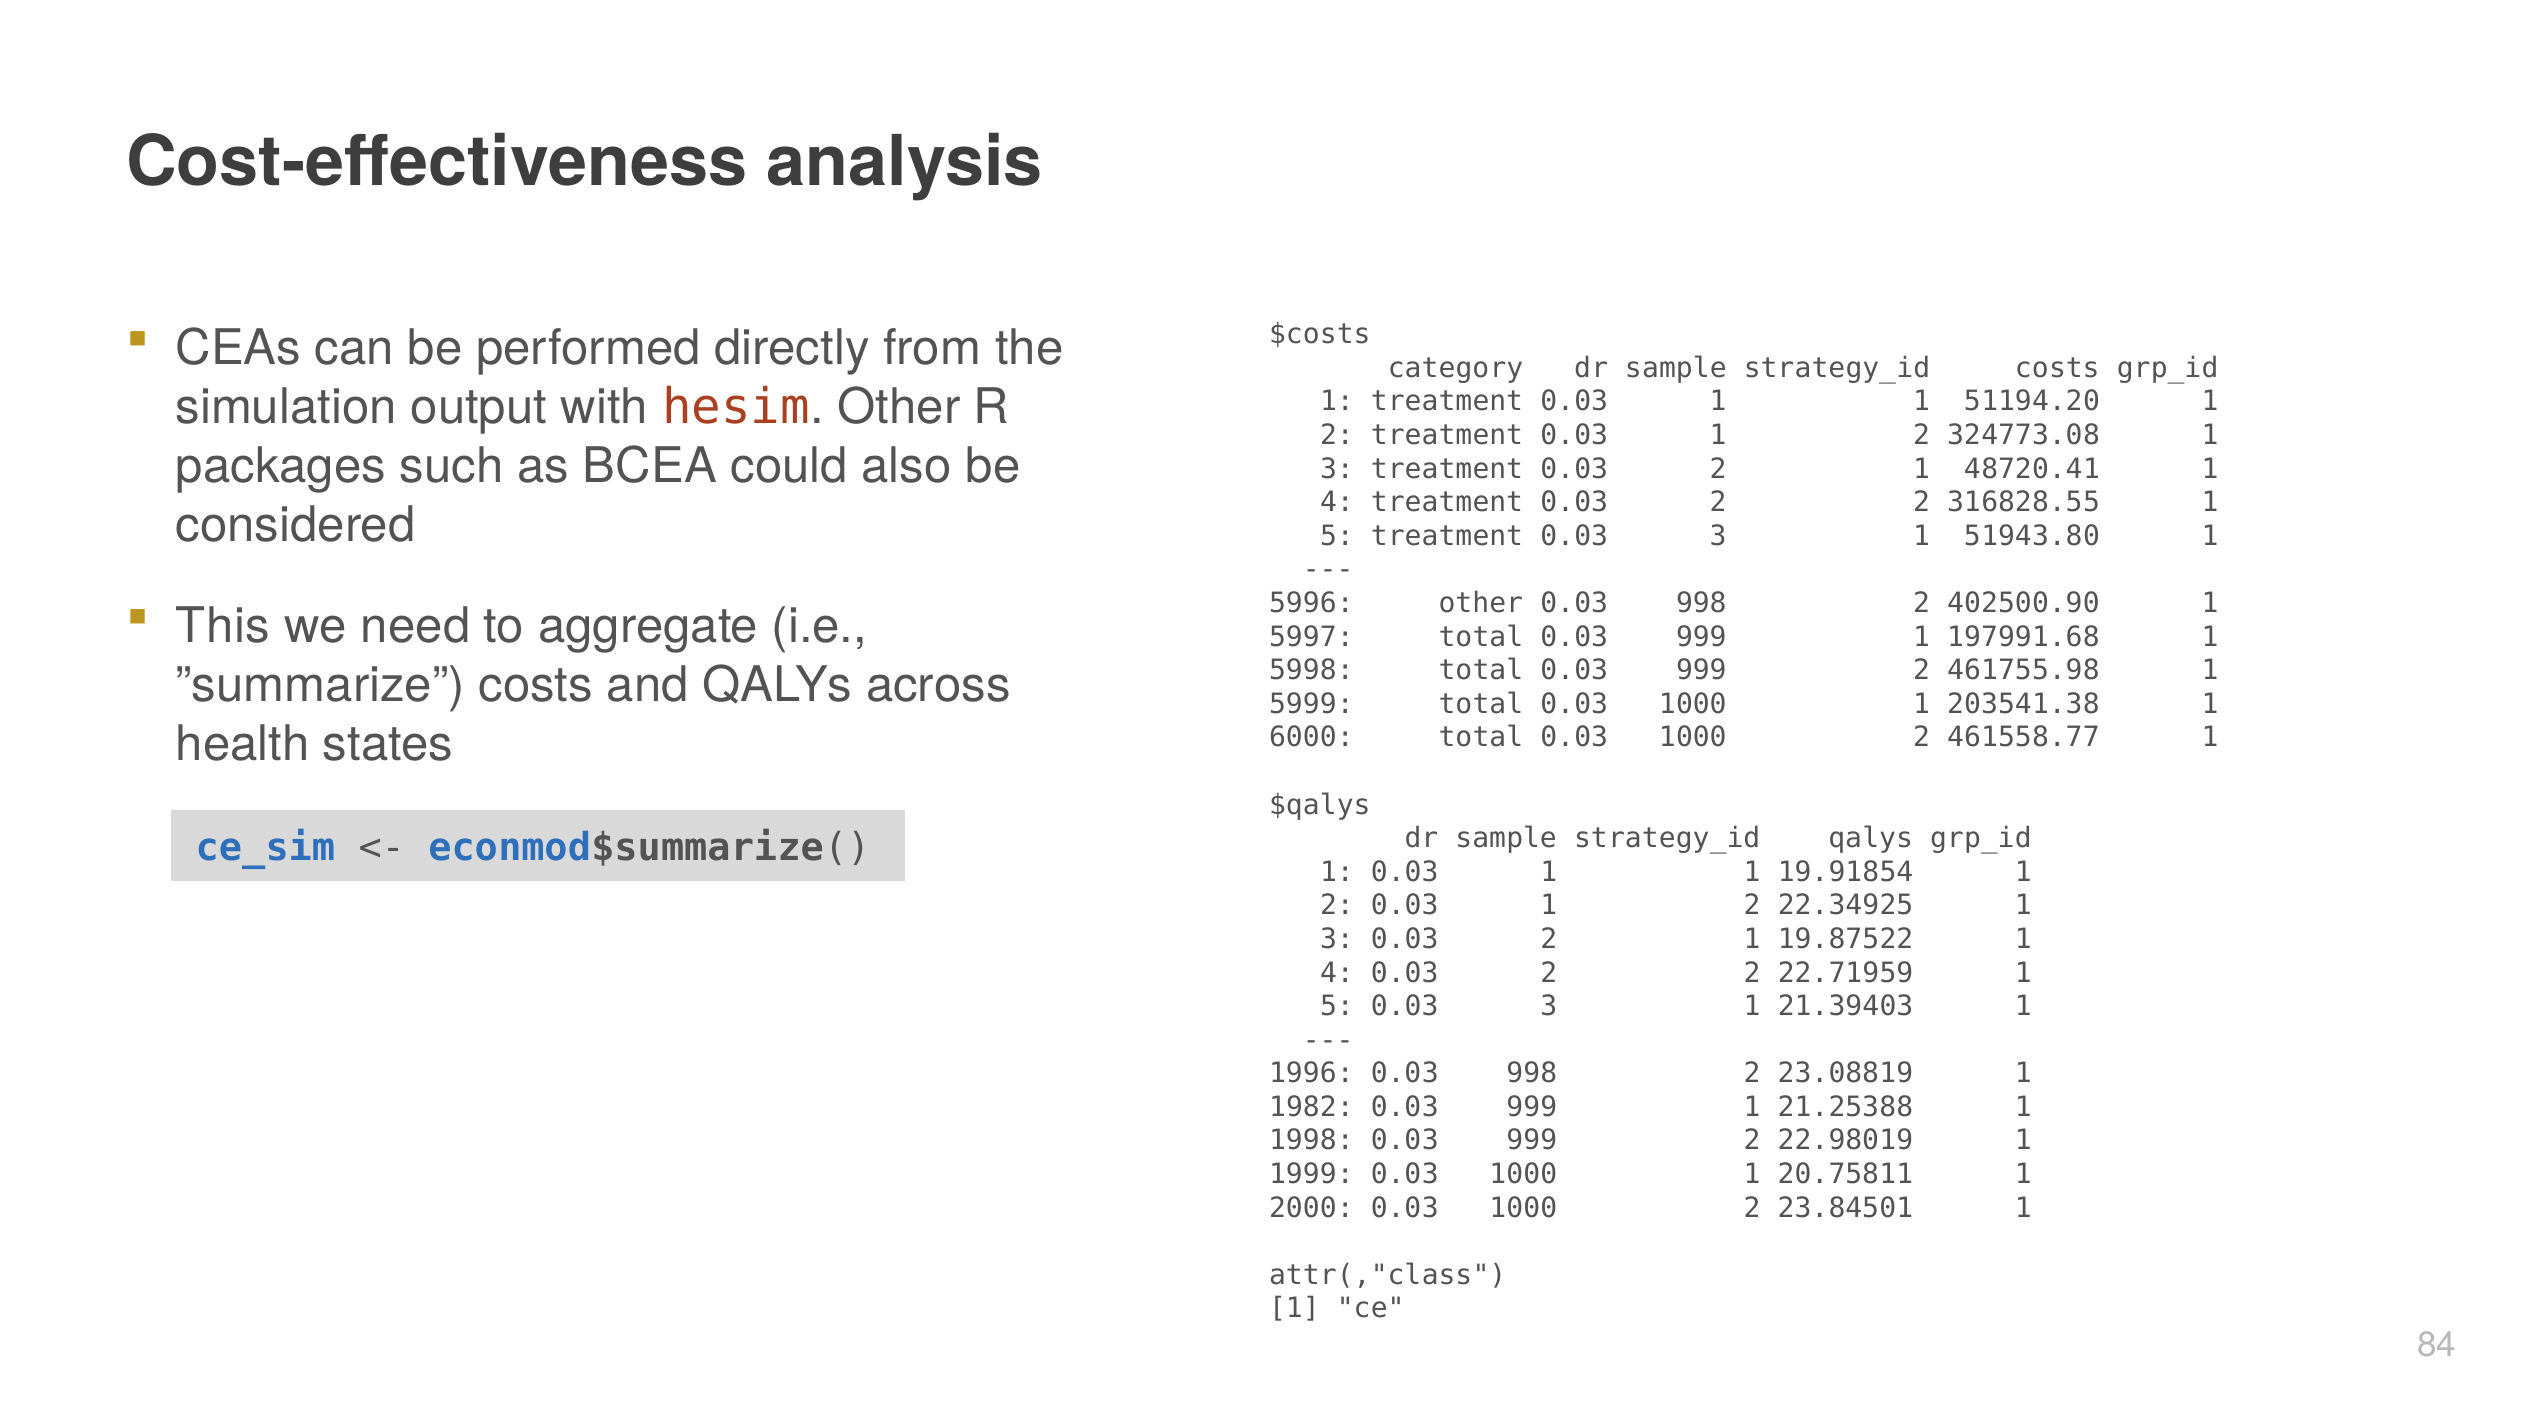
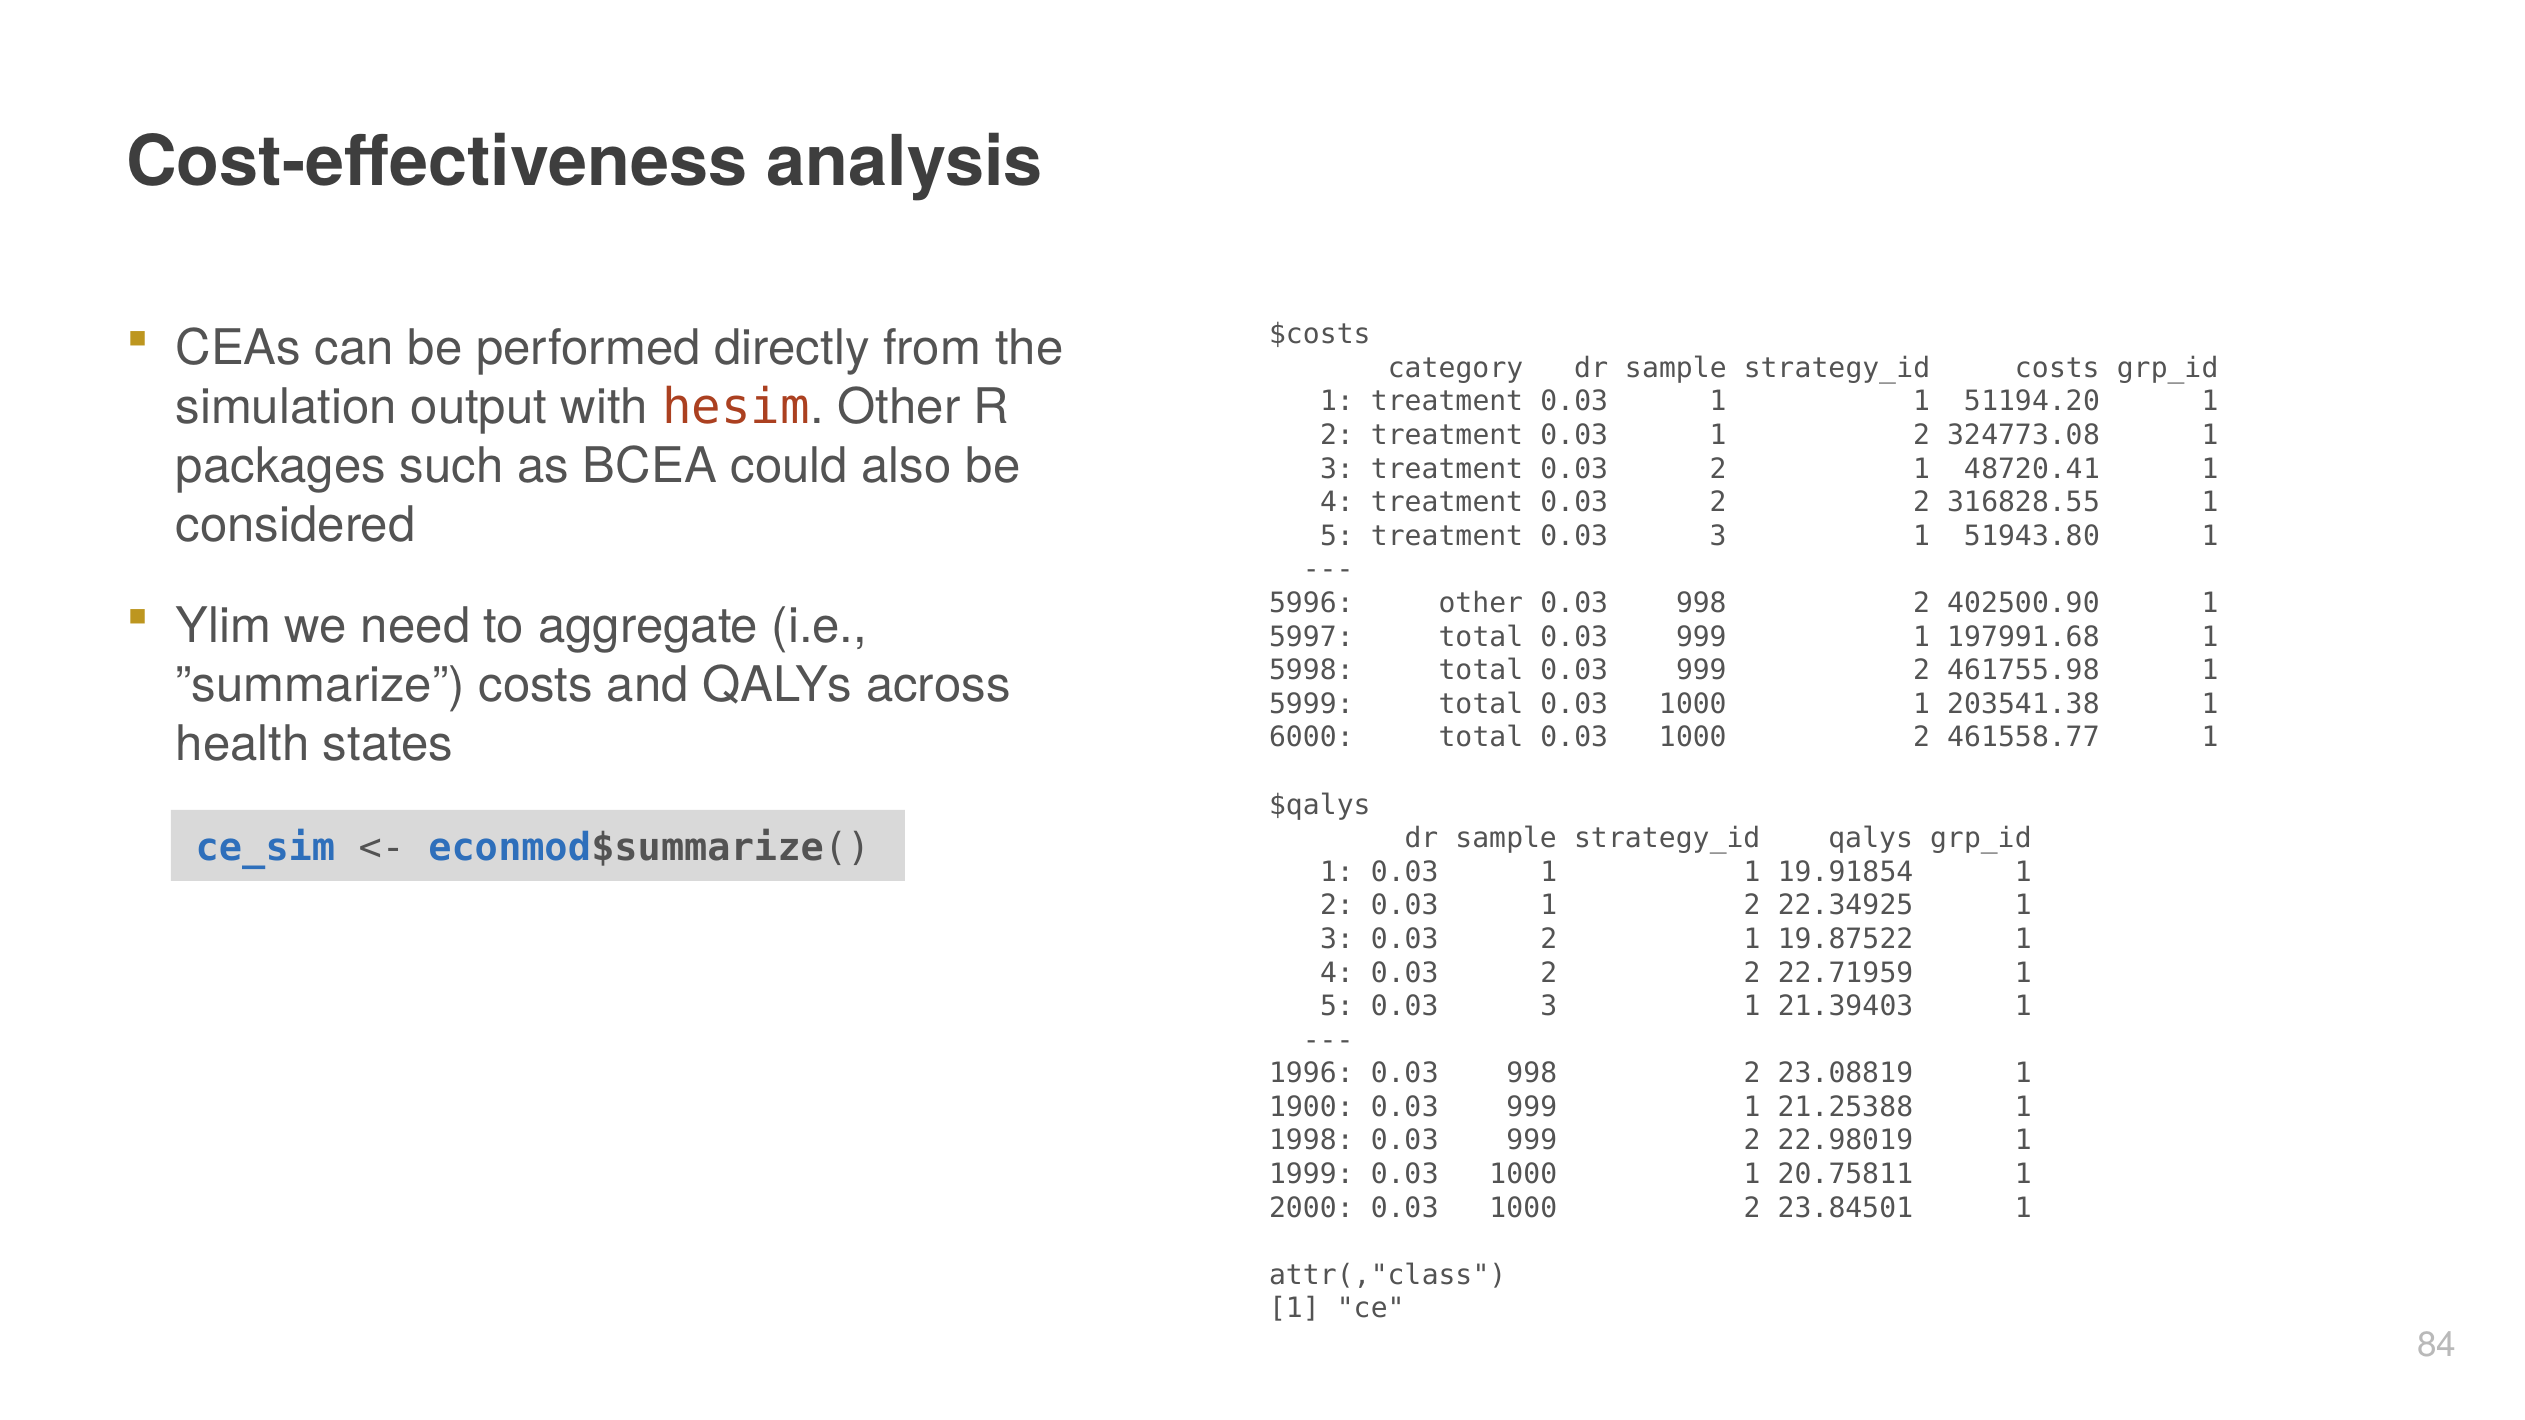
This: This -> Ylim
1982: 1982 -> 1900
